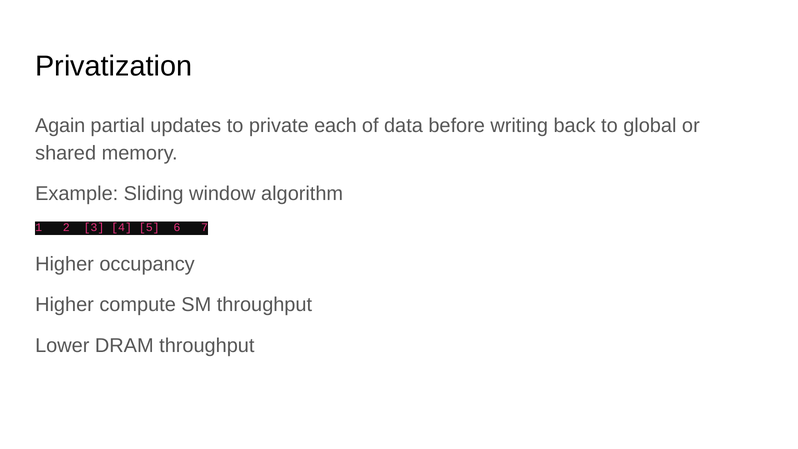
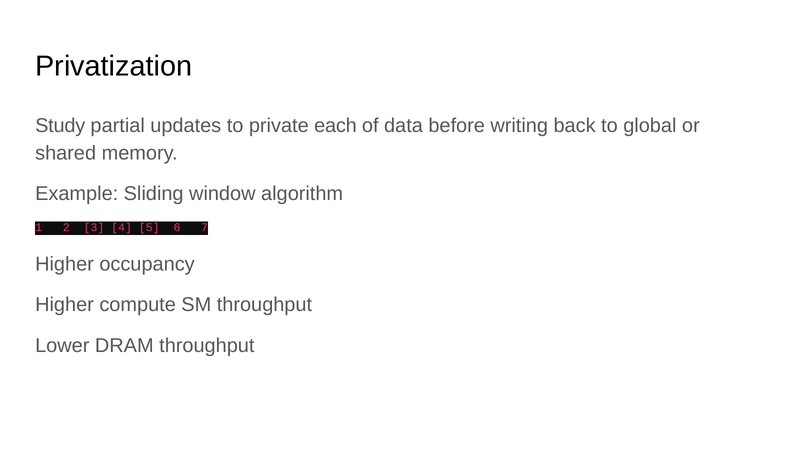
Again: Again -> Study
